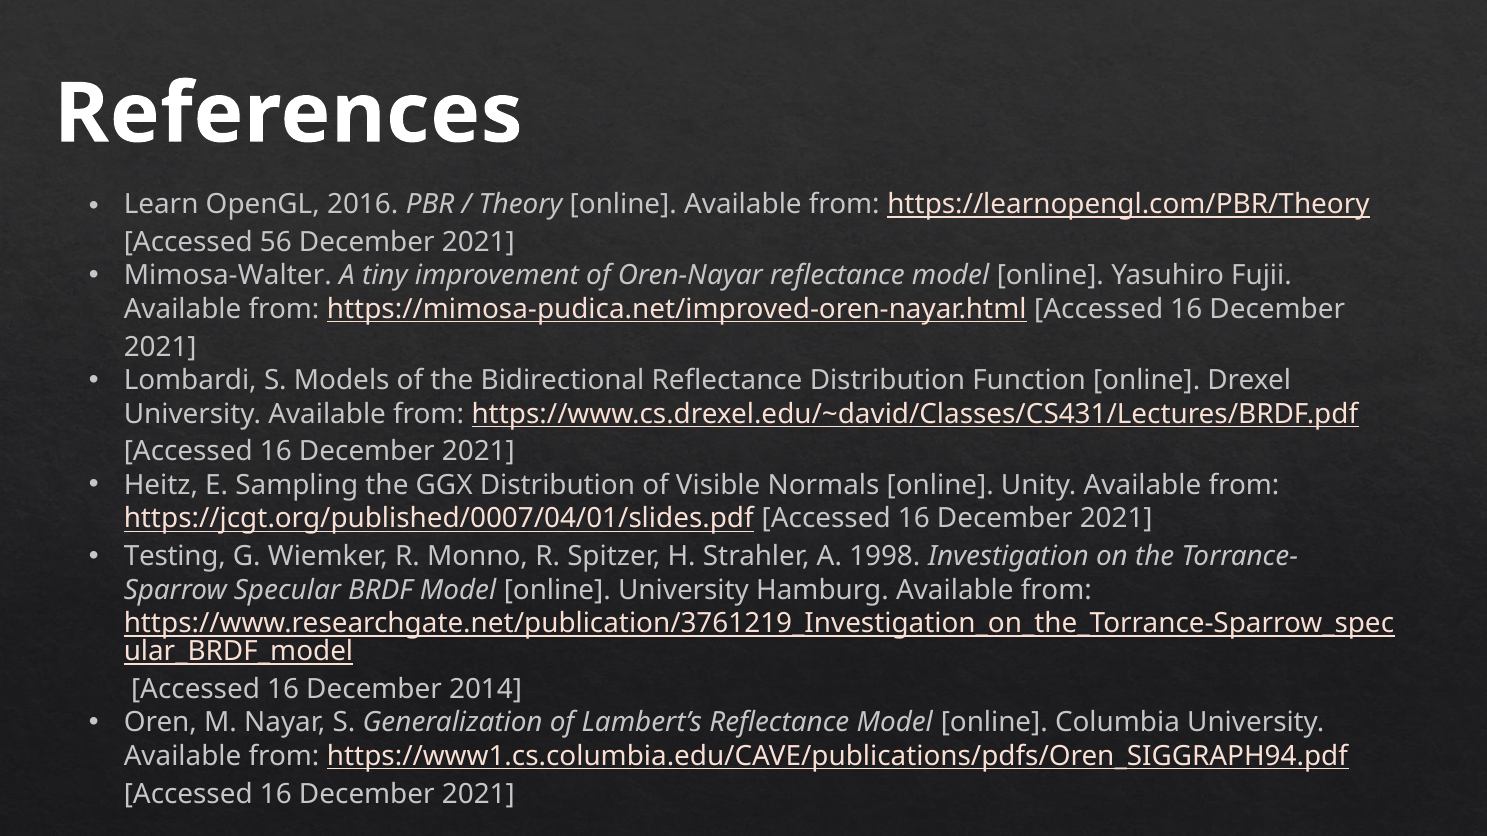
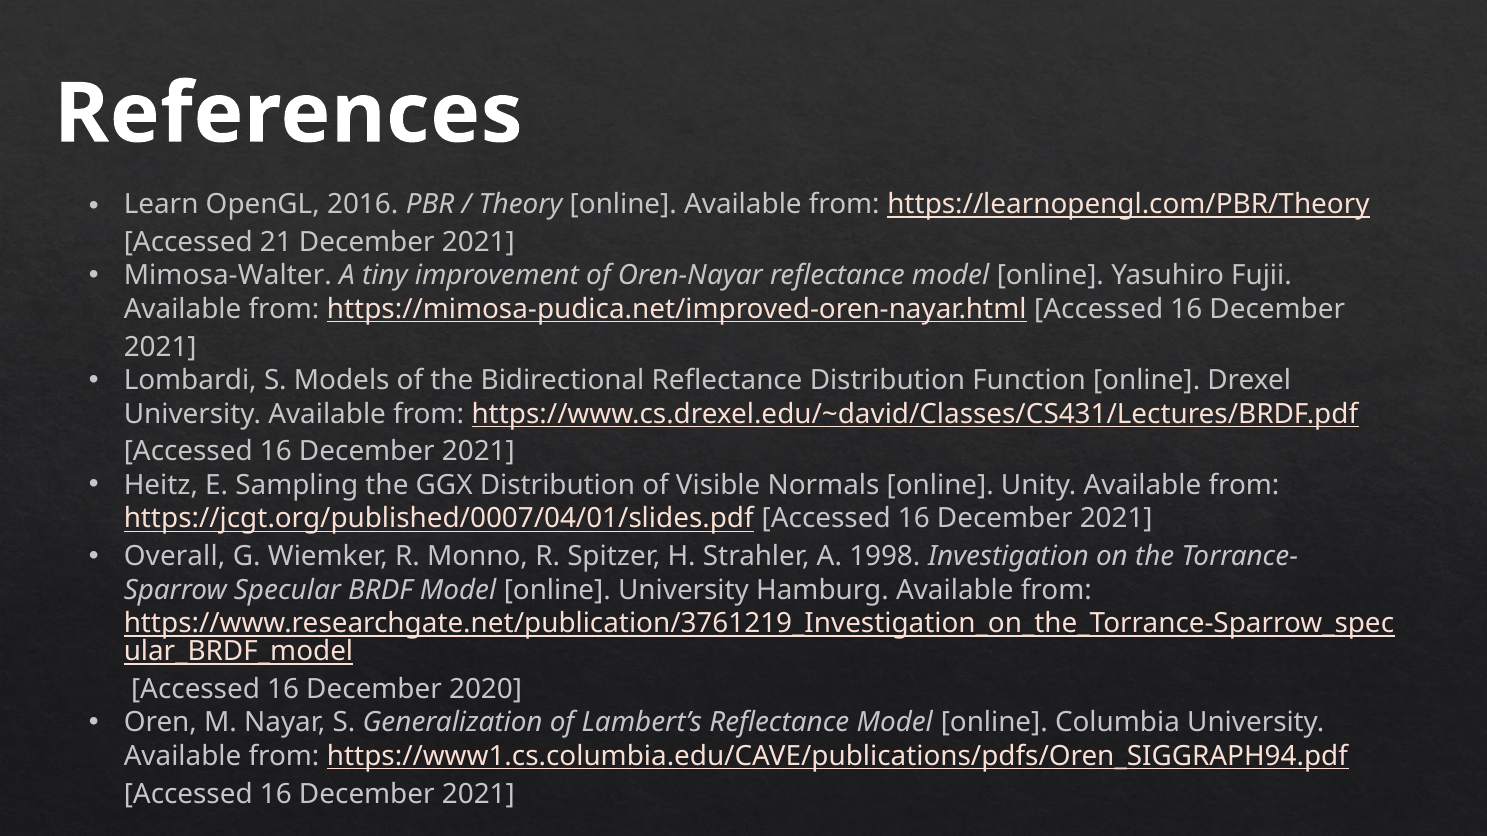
56: 56 -> 21
Testing: Testing -> Overall
2014: 2014 -> 2020
